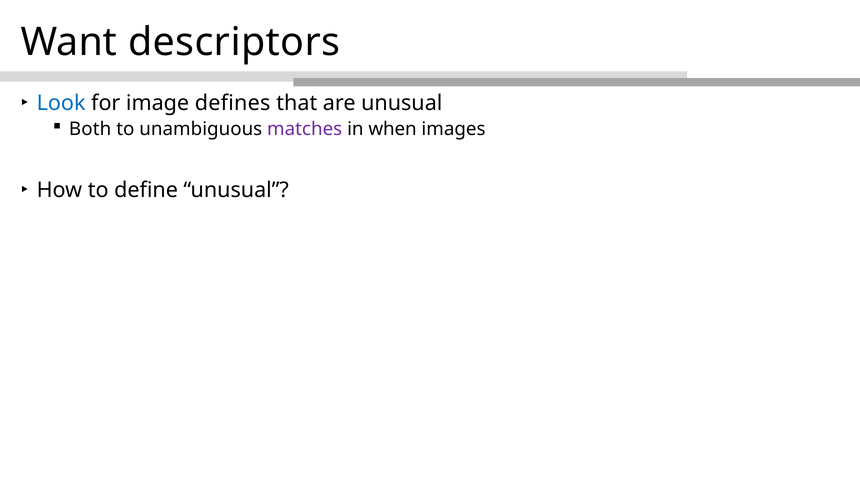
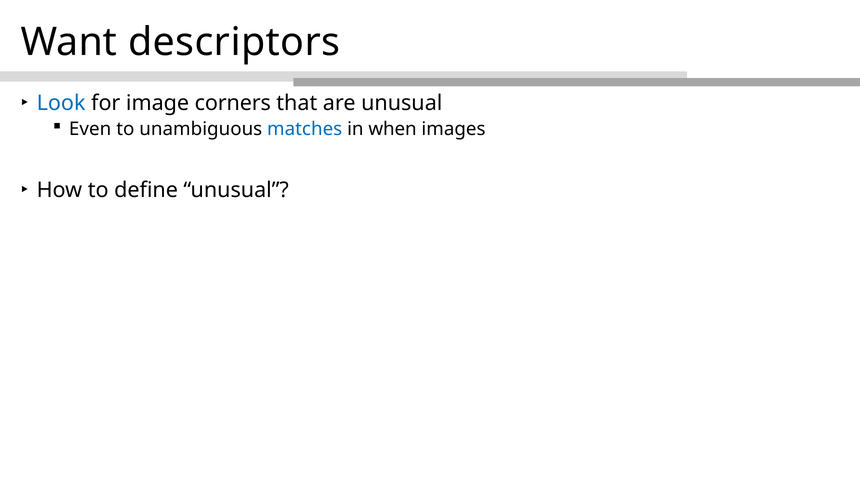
defines: defines -> corners
Both: Both -> Even
matches colour: purple -> blue
